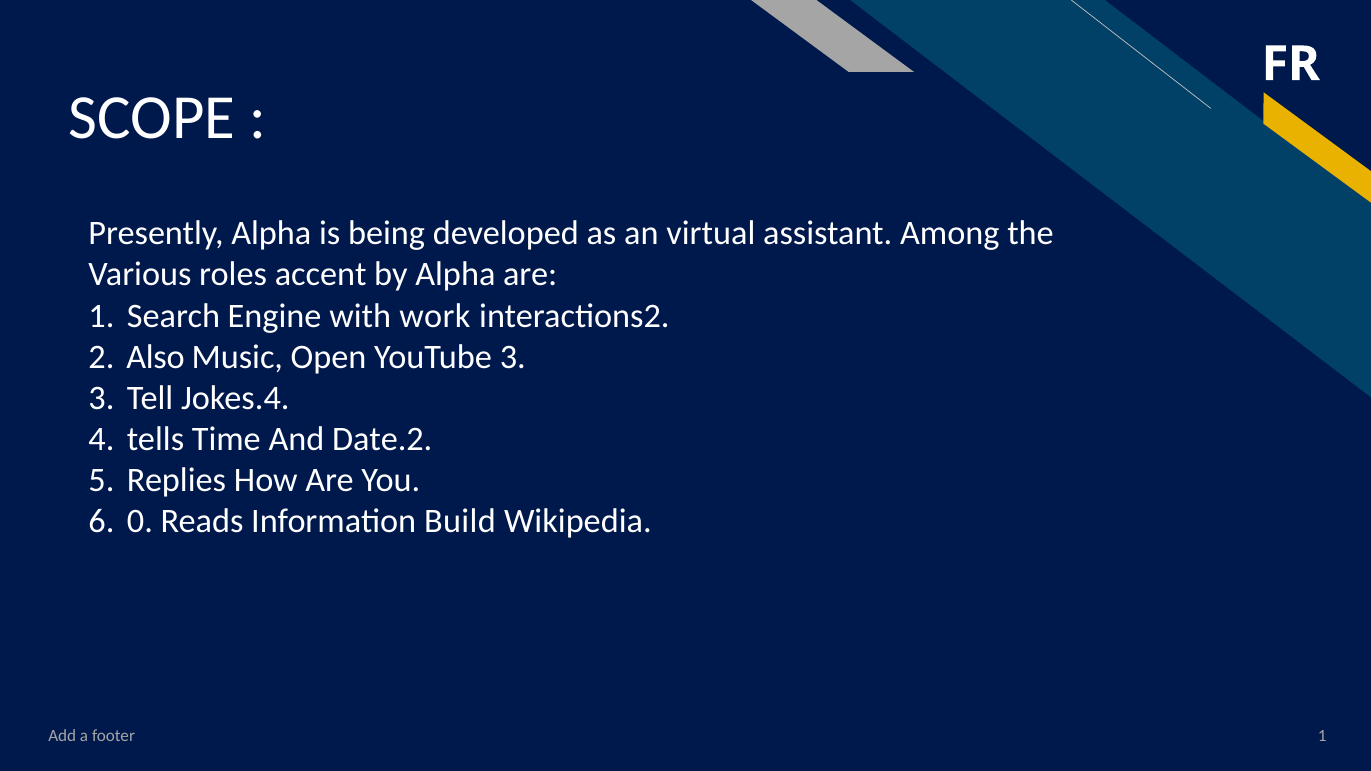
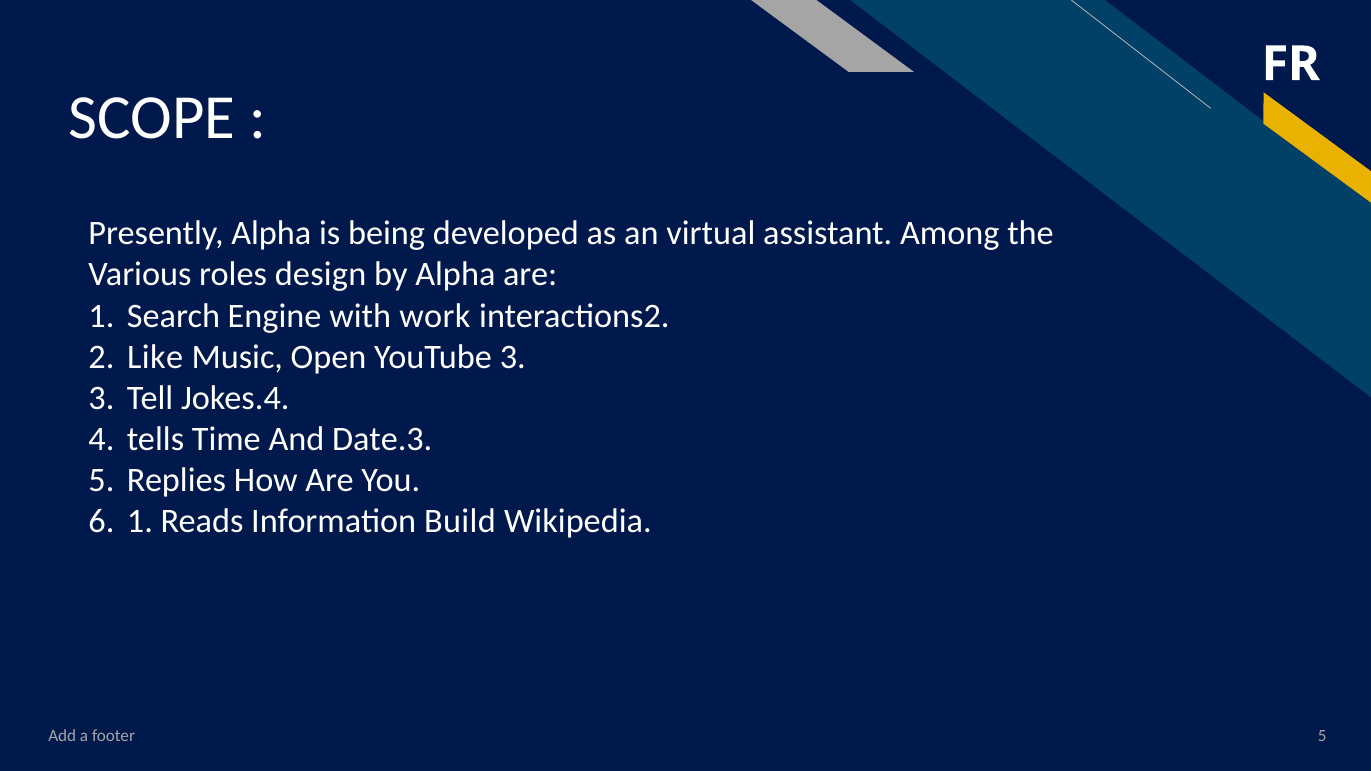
accent: accent -> design
Also: Also -> Like
Date.2: Date.2 -> Date.3
6 0: 0 -> 1
footer 1: 1 -> 5
